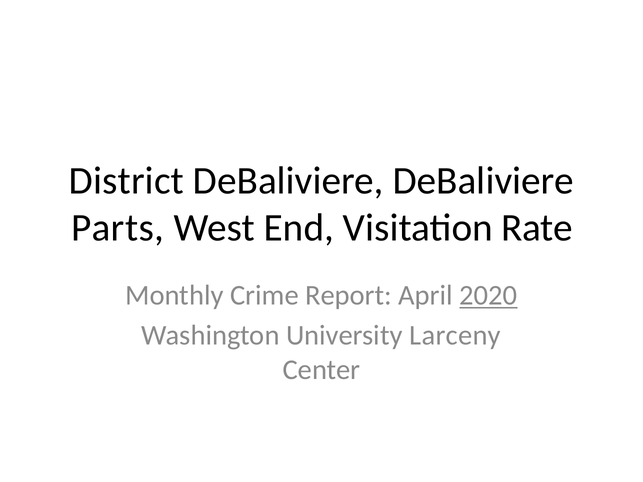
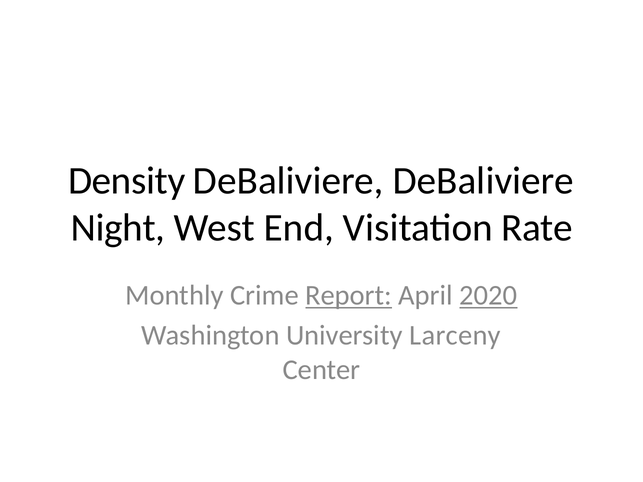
District: District -> Density
Parts: Parts -> Night
Report underline: none -> present
